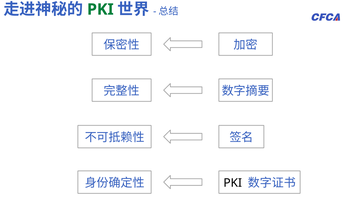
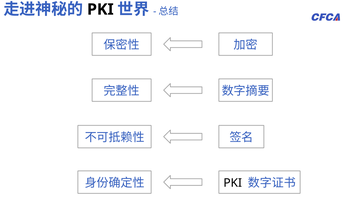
PKI at (100, 9) colour: green -> black
